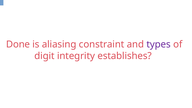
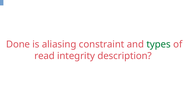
types colour: purple -> green
digit: digit -> read
establishes: establishes -> description
